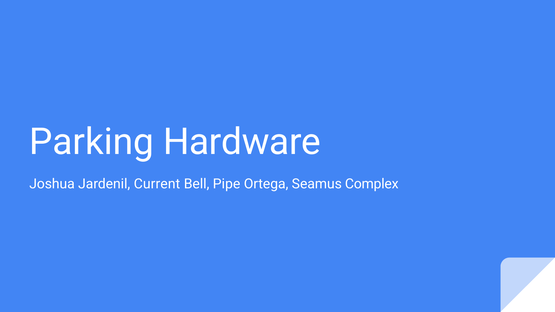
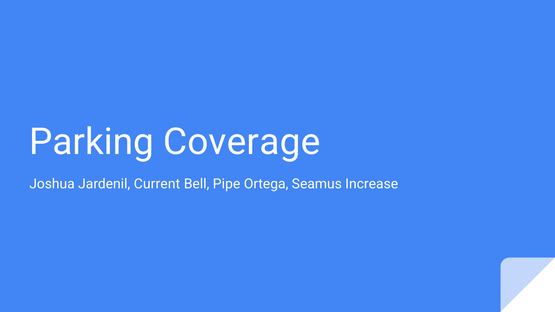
Hardware: Hardware -> Coverage
Complex: Complex -> Increase
